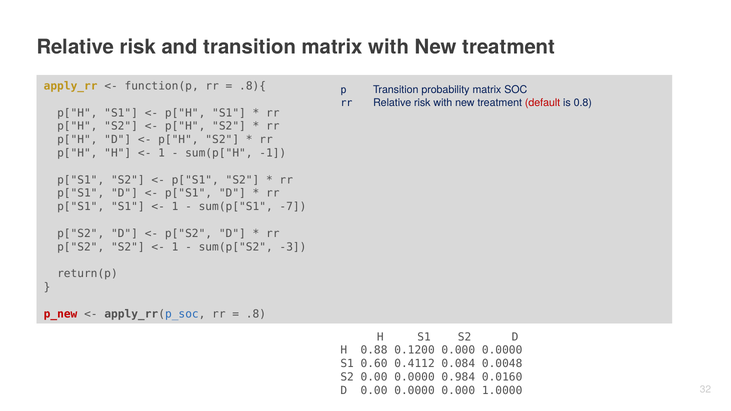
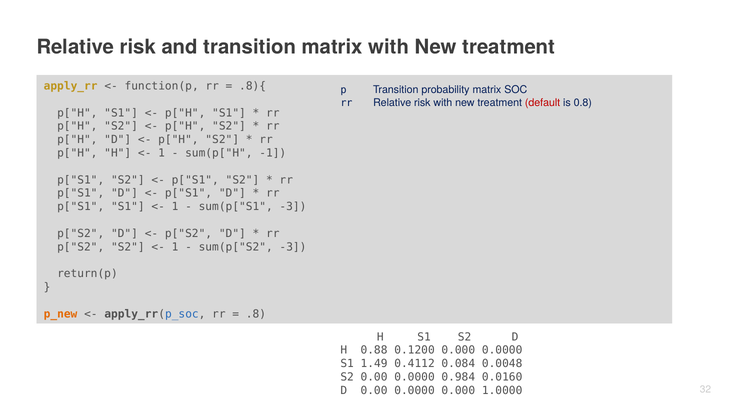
sum(p["S1 -7: -7 -> -3
p_new colour: red -> orange
0.60: 0.60 -> 1.49
